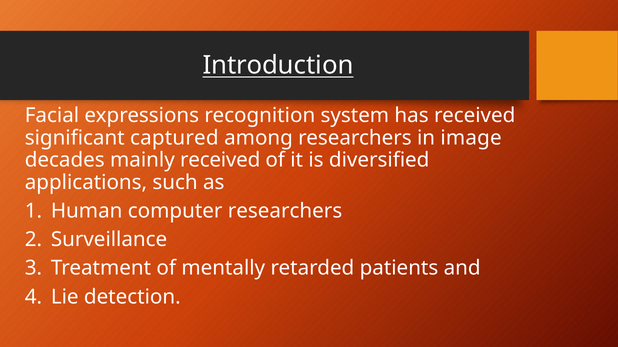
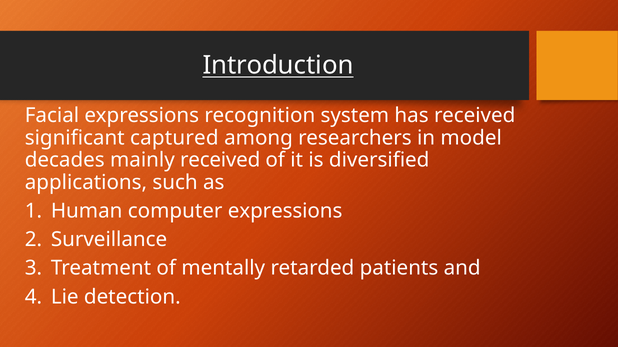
image: image -> model
computer researchers: researchers -> expressions
